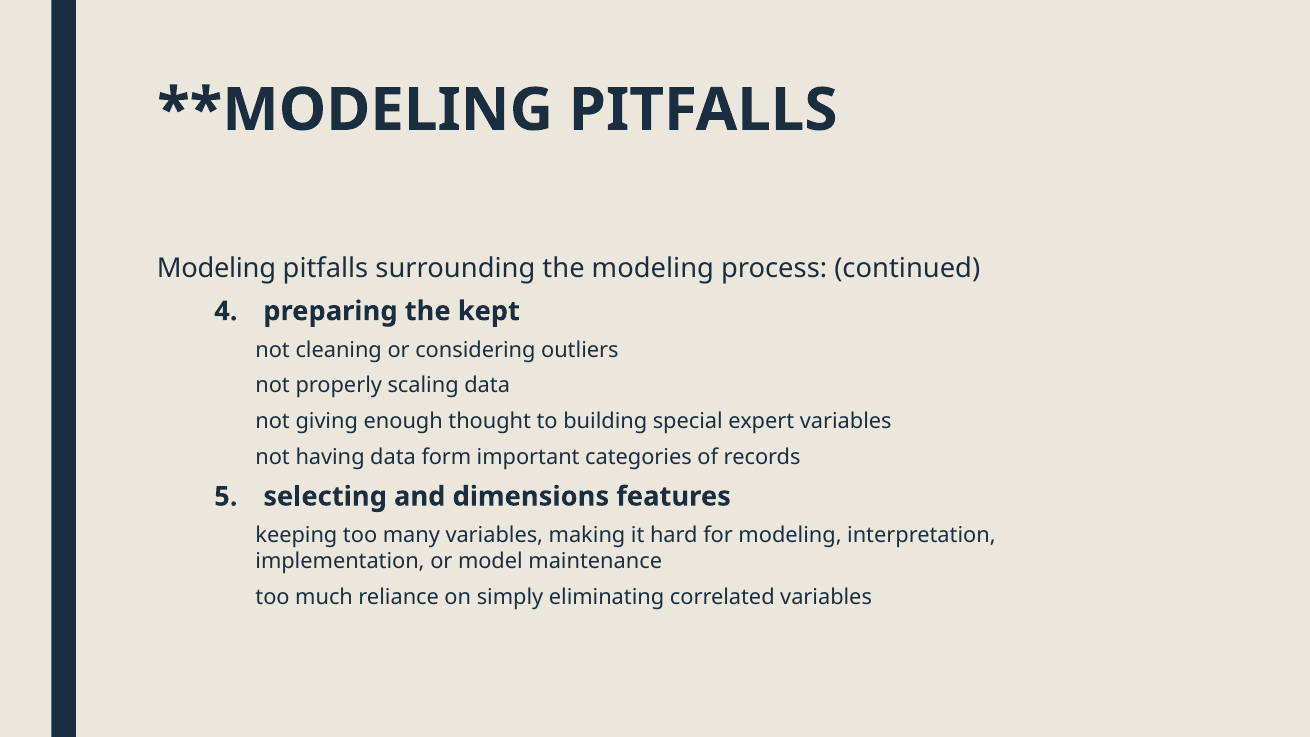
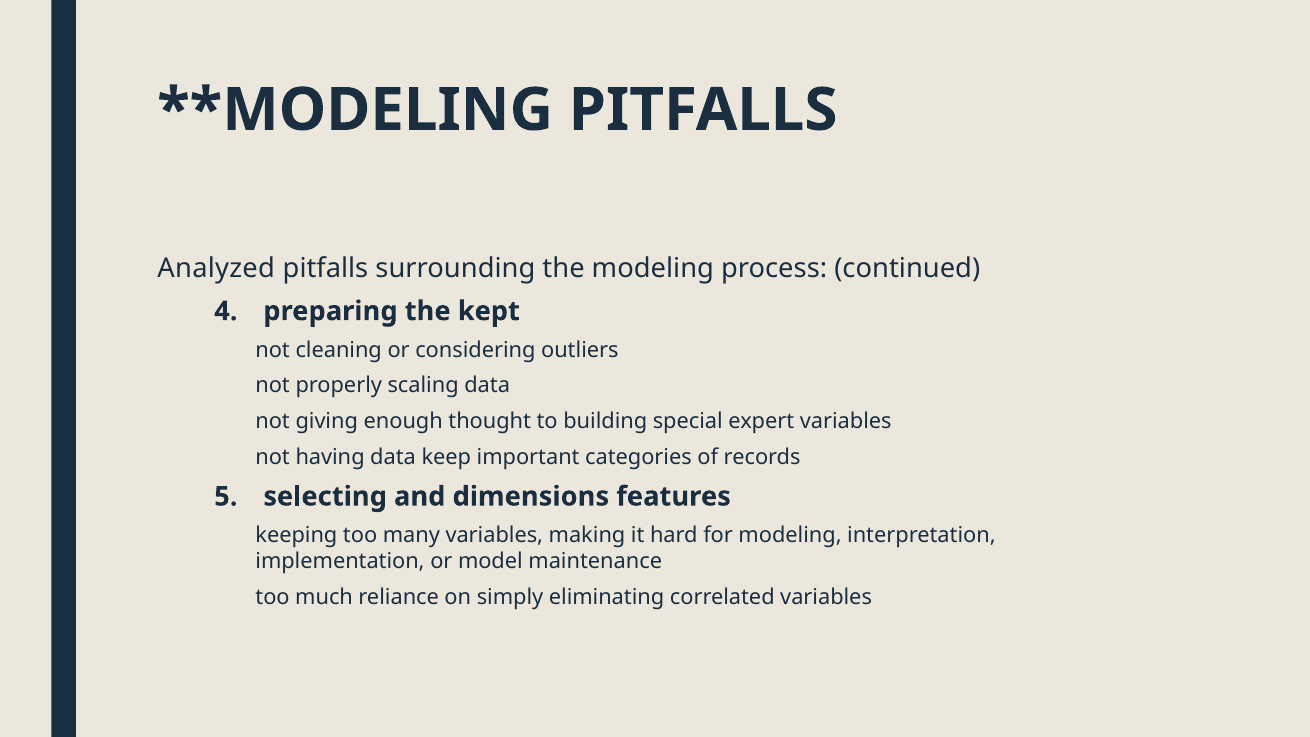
Modeling at (216, 269): Modeling -> Analyzed
form: form -> keep
